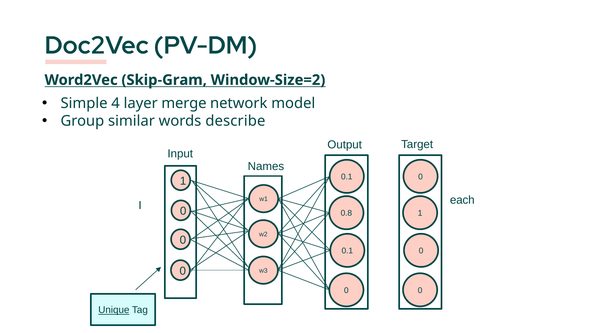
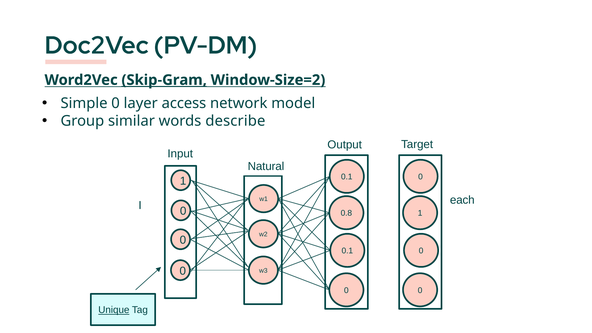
Skip-Gram underline: none -> present
Simple 4: 4 -> 0
merge: merge -> access
Names: Names -> Natural
